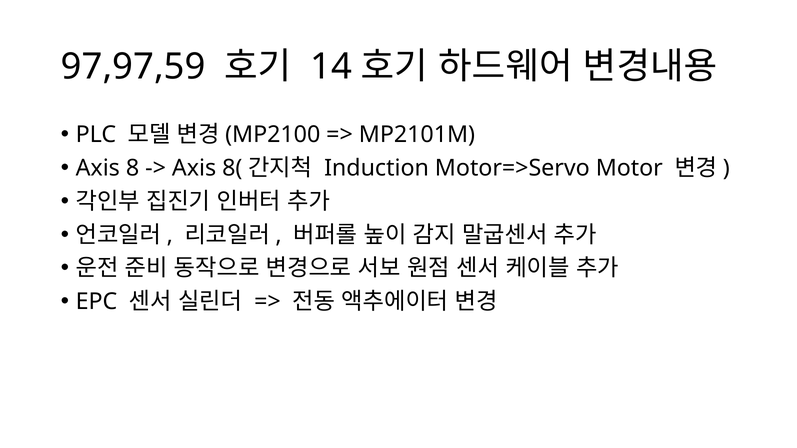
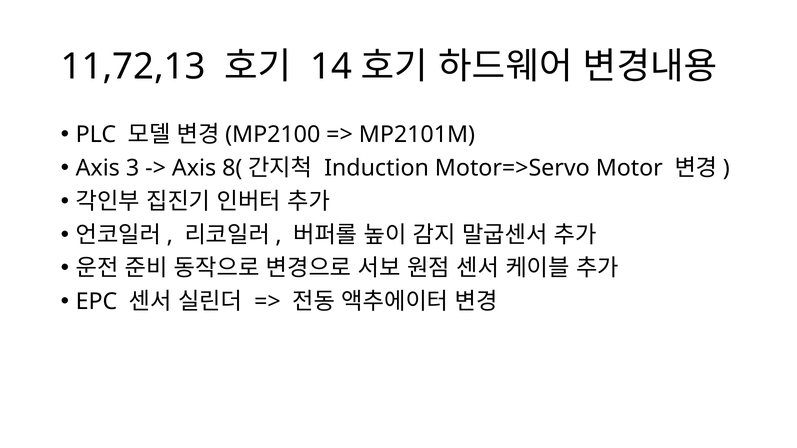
97,97,59: 97,97,59 -> 11,72,13
8: 8 -> 3
